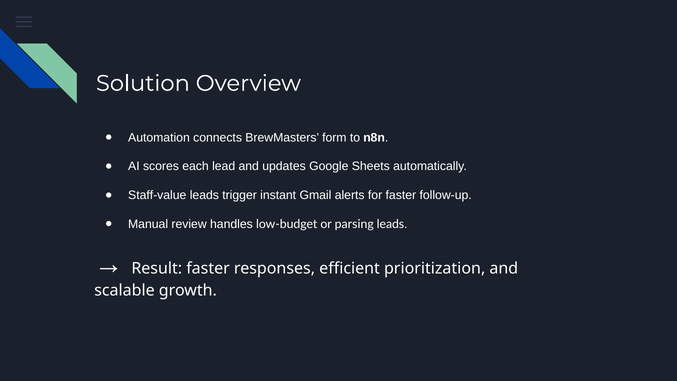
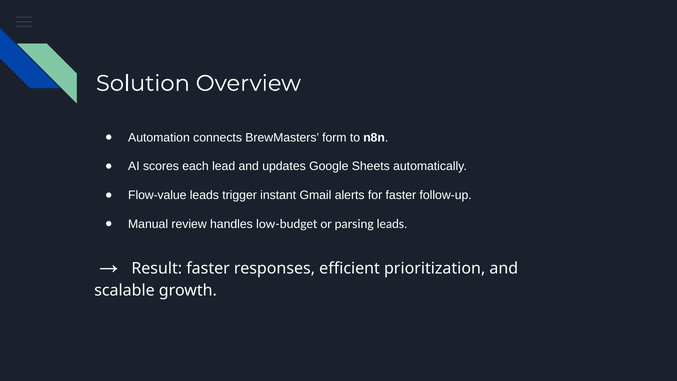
Staff-value: Staff-value -> Flow-value
